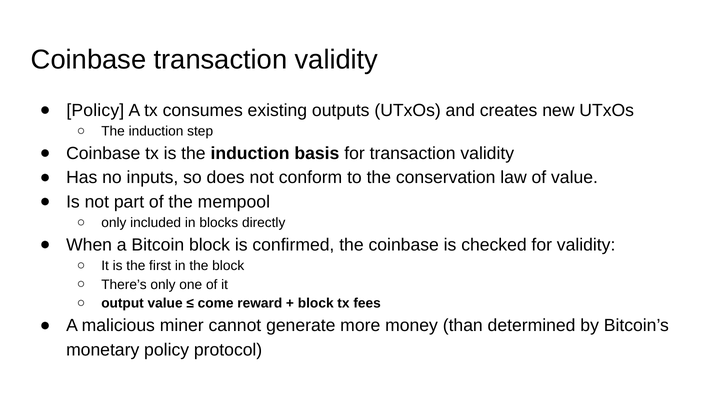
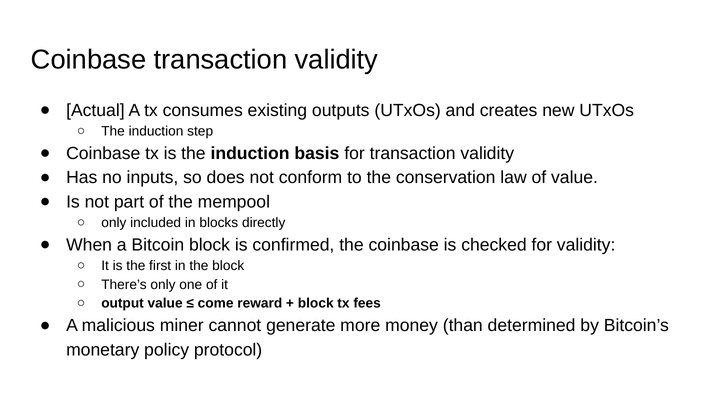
Policy at (95, 111): Policy -> Actual
